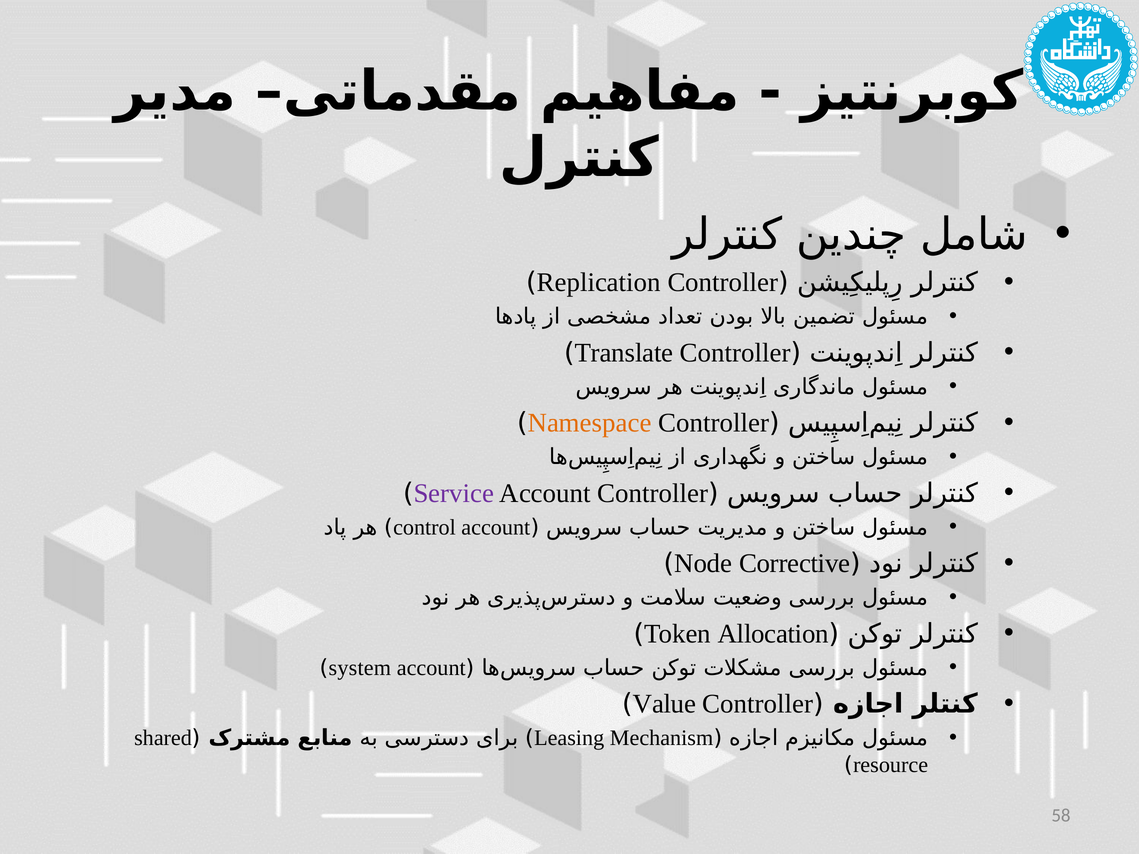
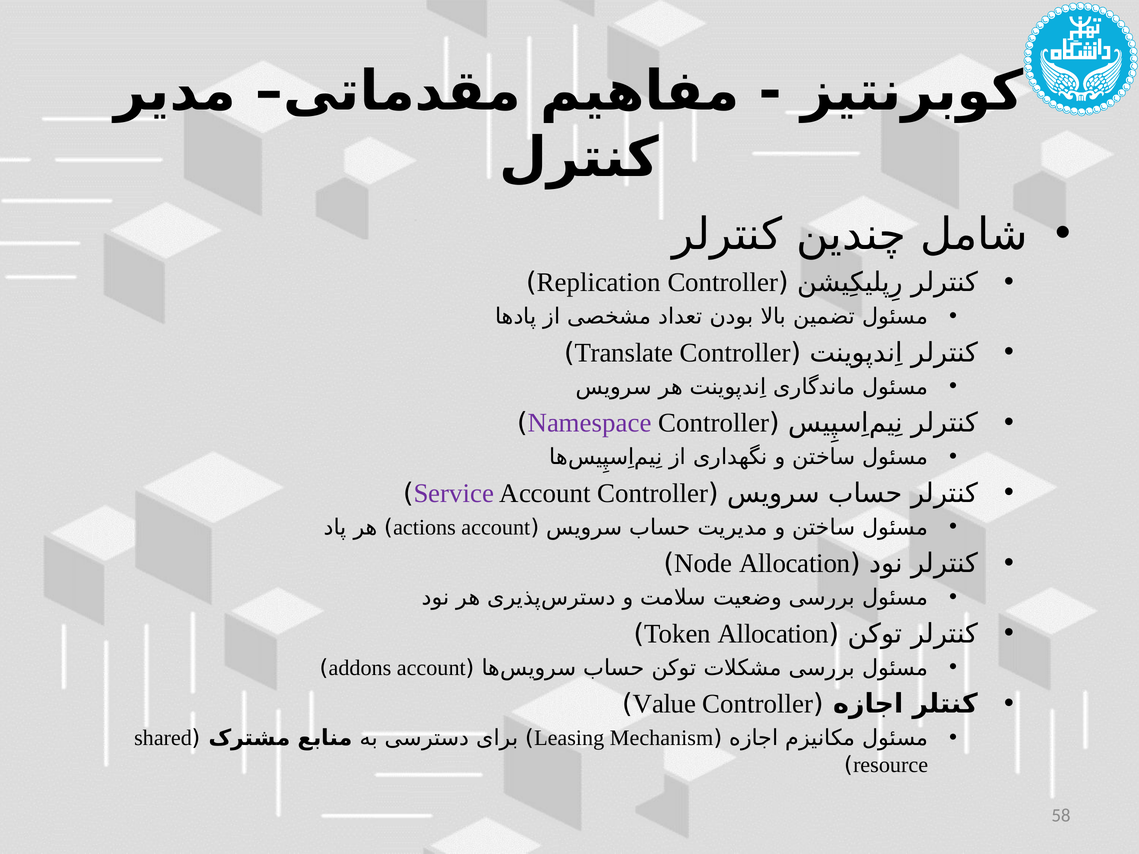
Namespace colour: orange -> purple
control: control -> actions
Node Corrective: Corrective -> Allocation
system: system -> addons
